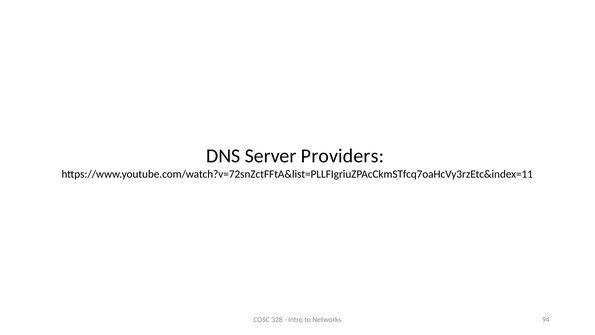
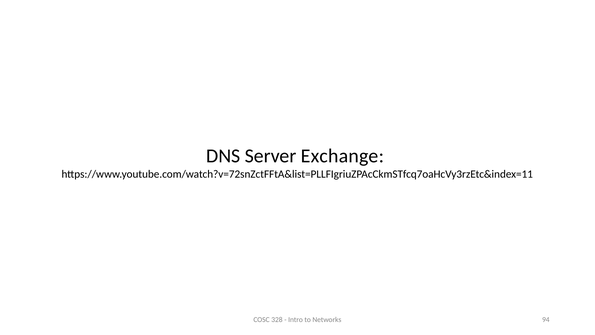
Providers: Providers -> Exchange
